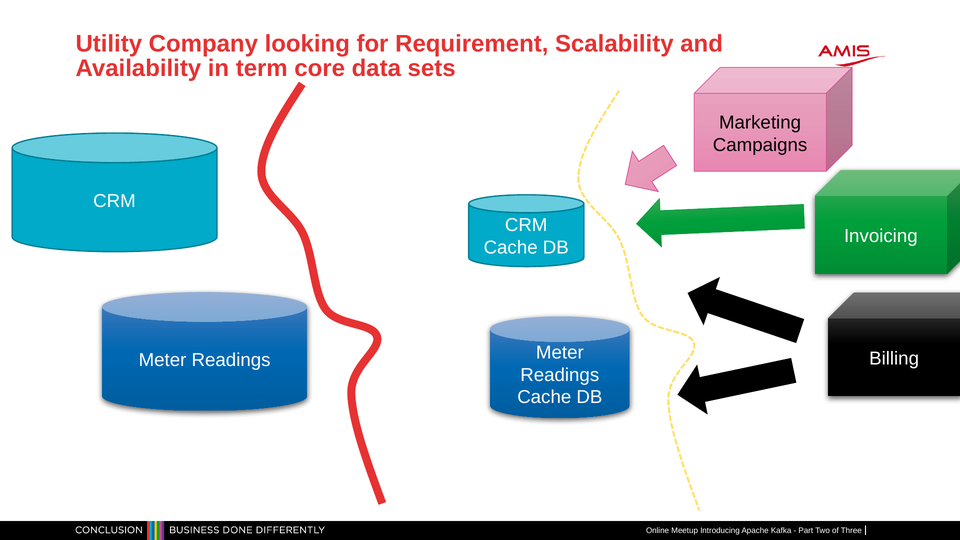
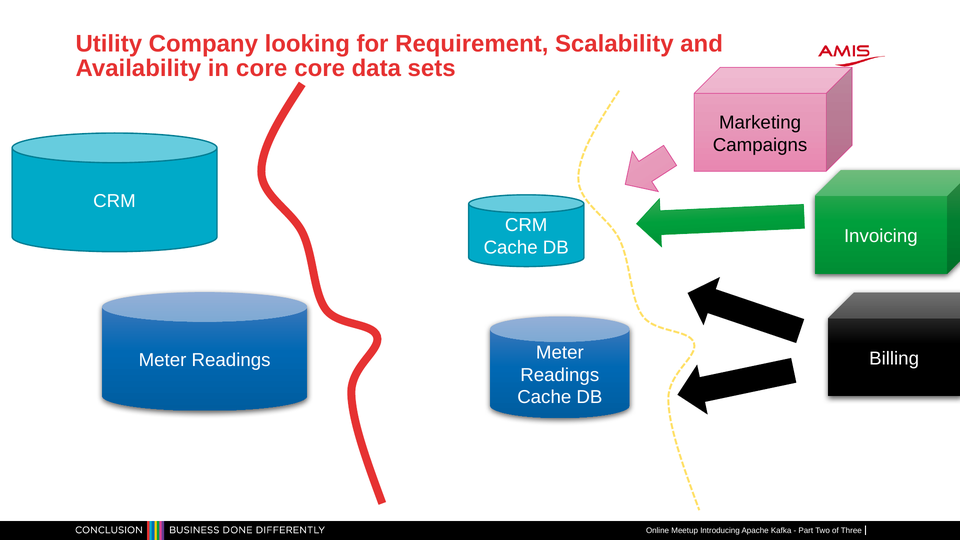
in term: term -> core
